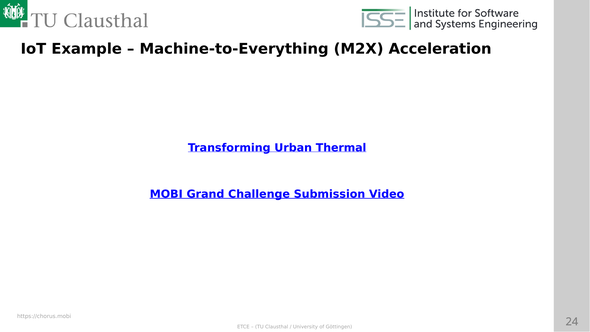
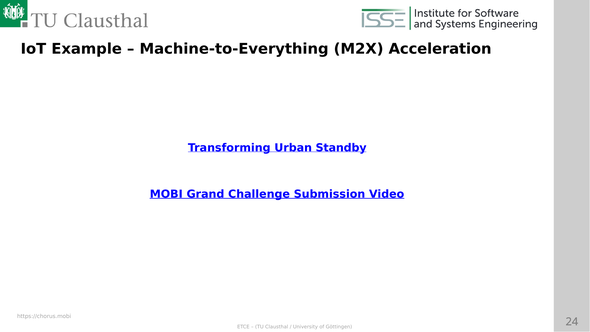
Thermal: Thermal -> Standby
